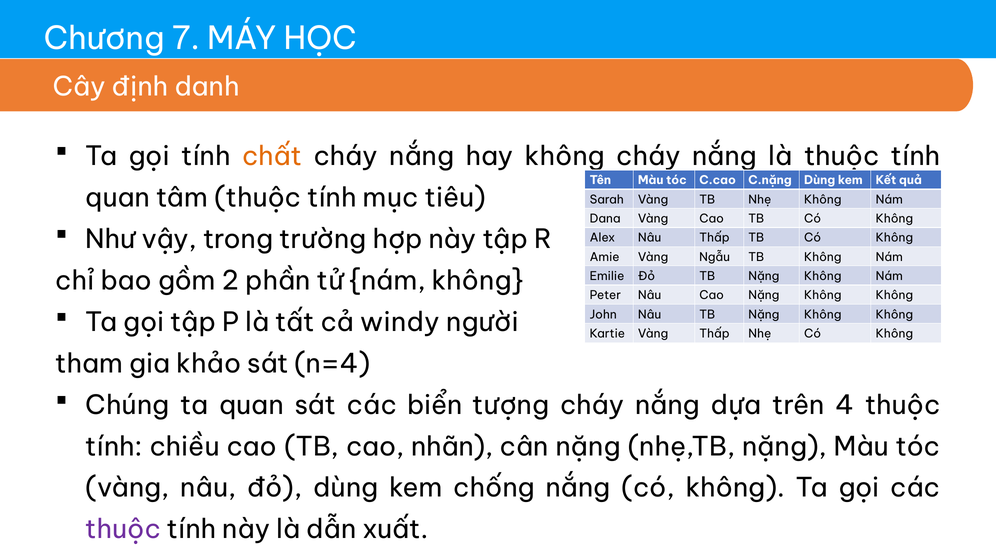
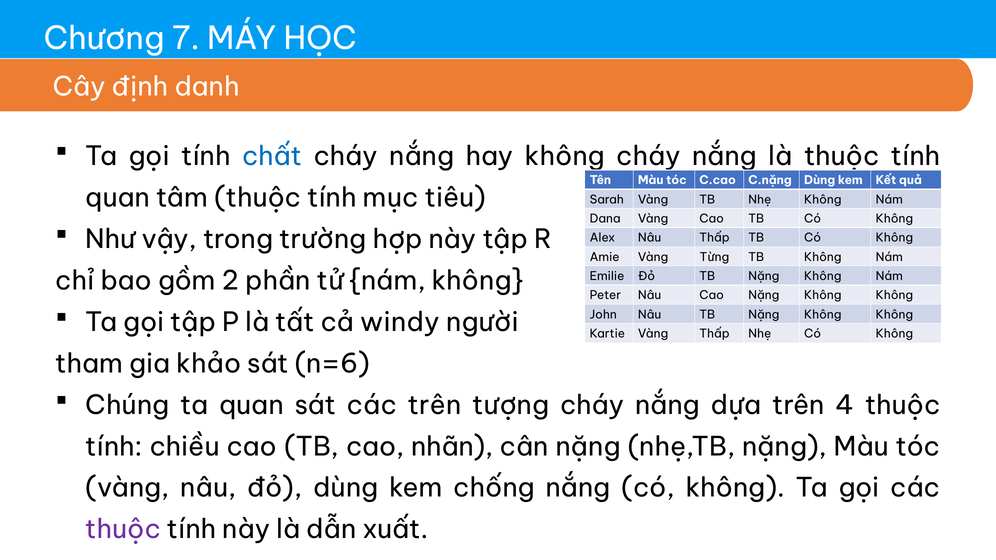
chất colour: orange -> blue
Ngẫu: Ngẫu -> Từng
n=4: n=4 -> n=6
các biển: biển -> trên
